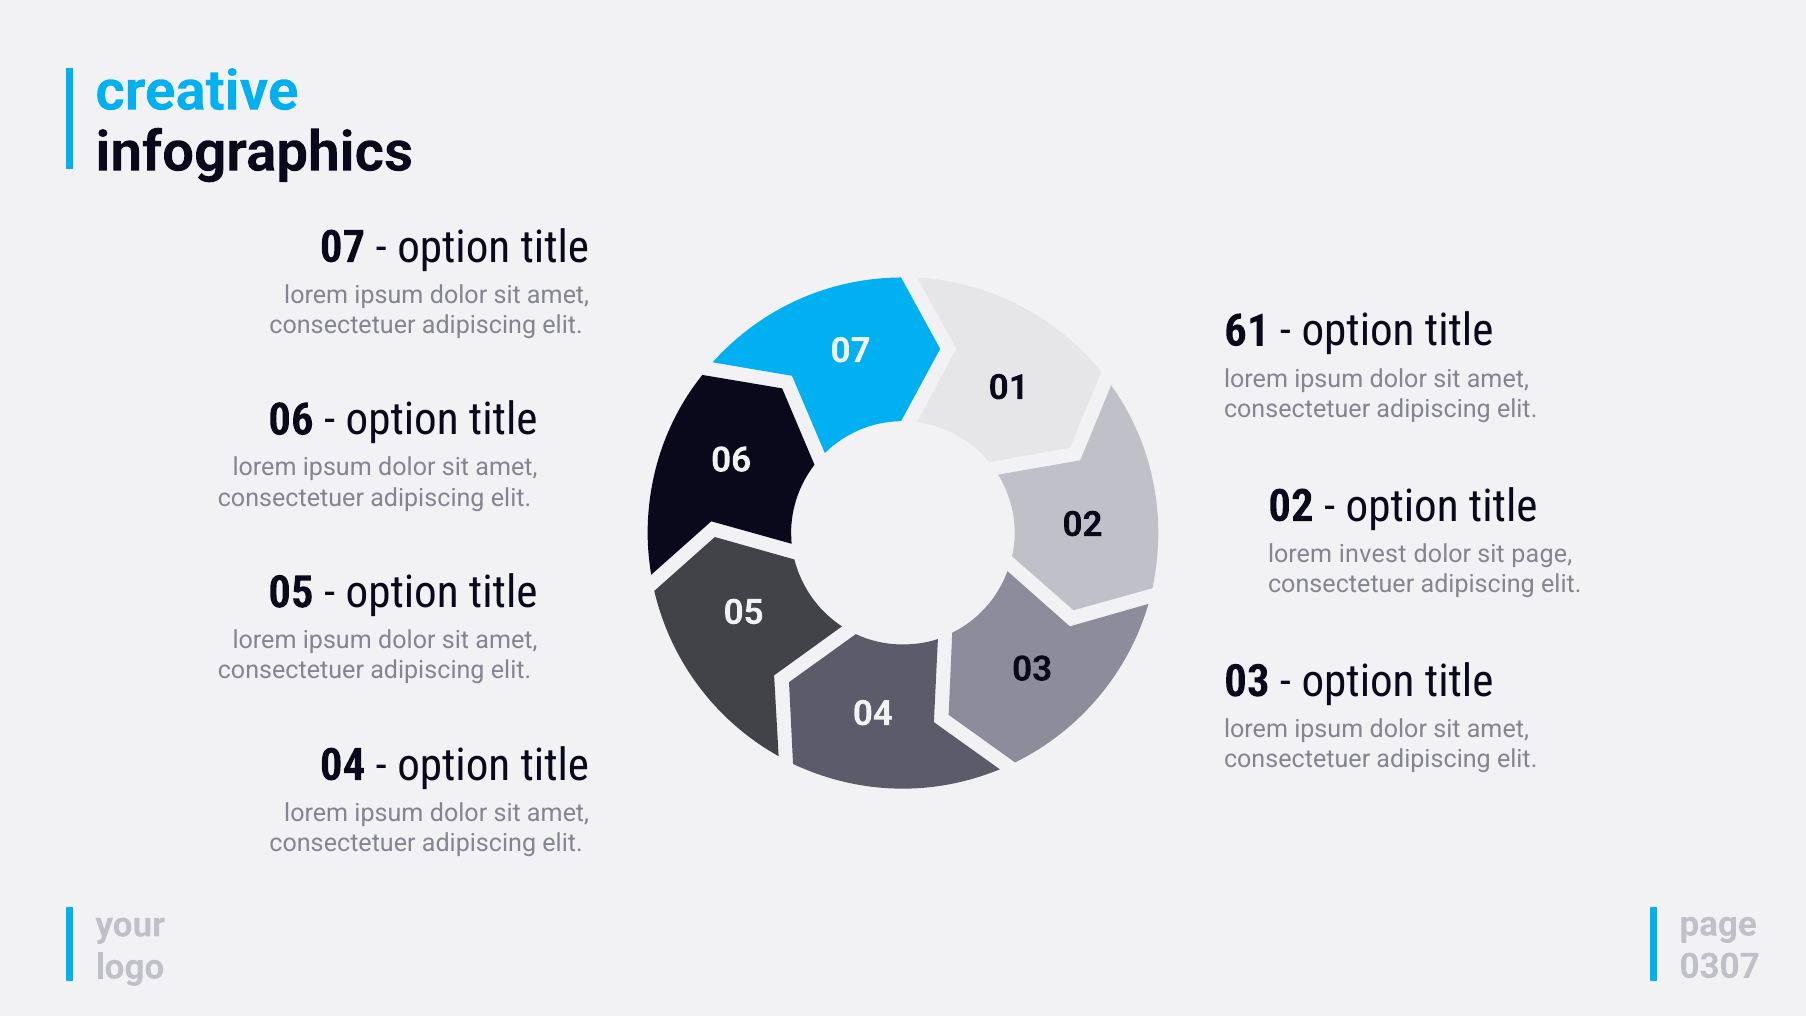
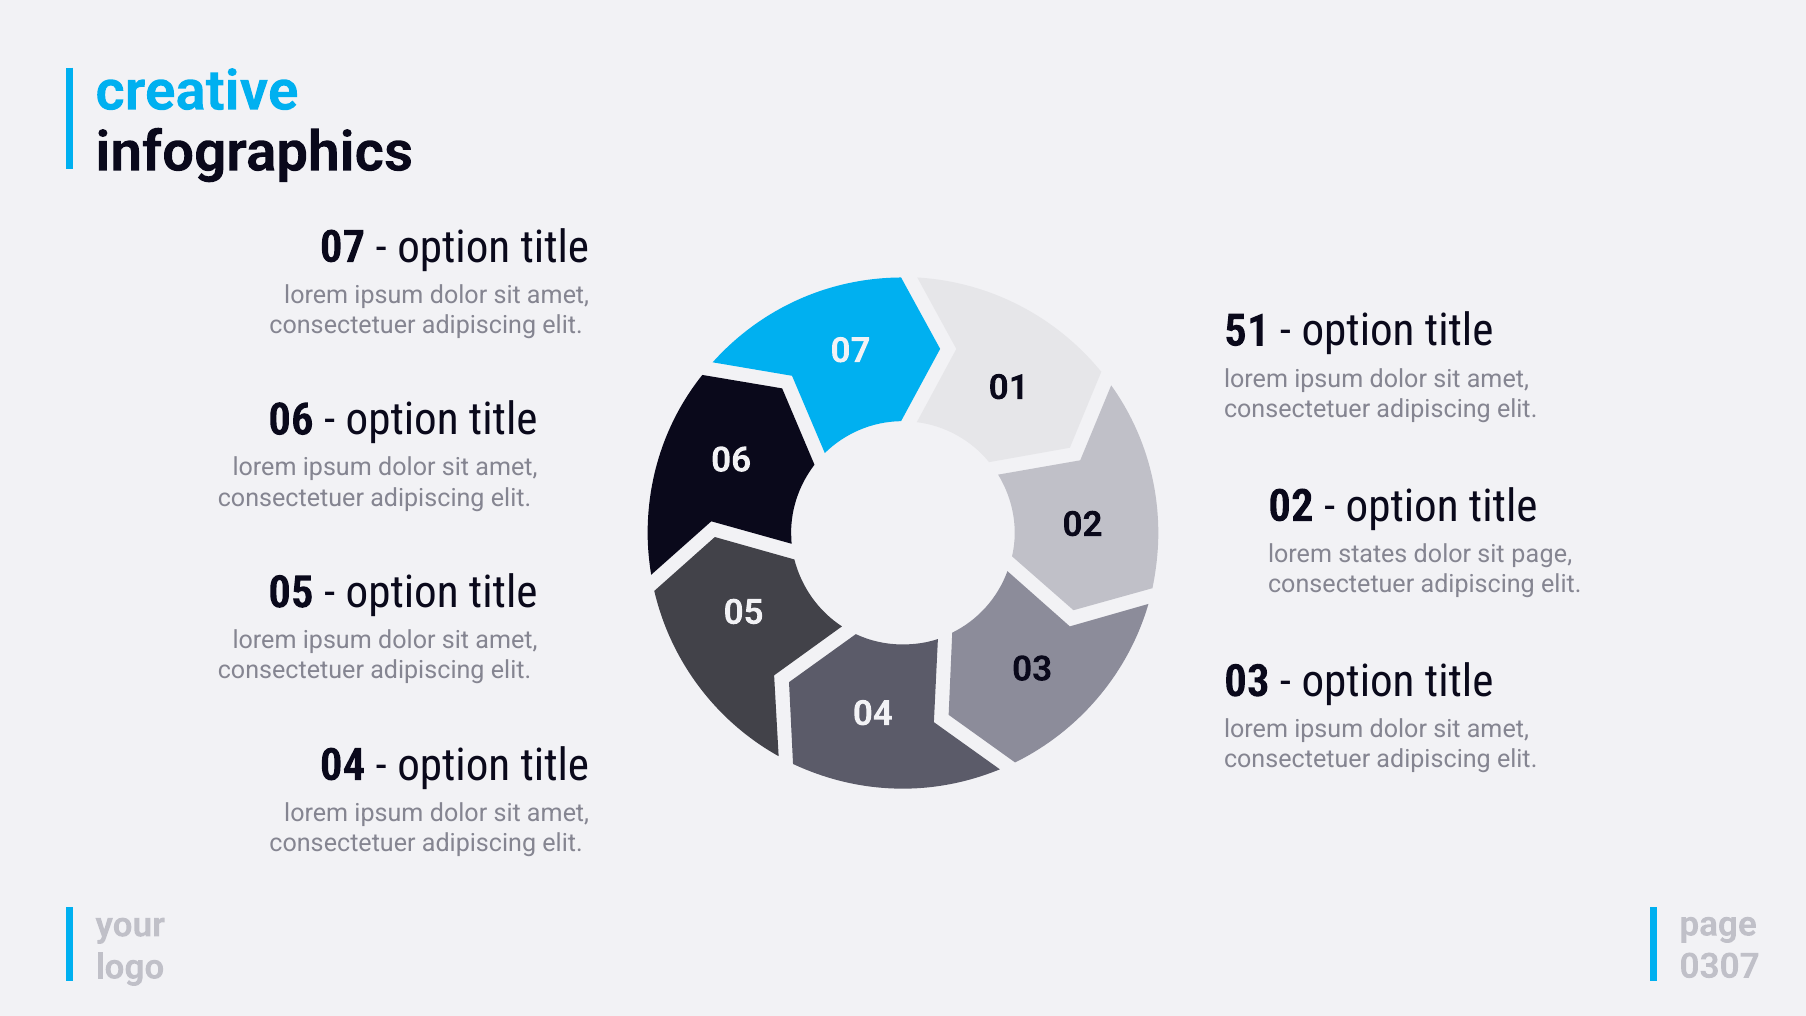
61: 61 -> 51
invest: invest -> states
